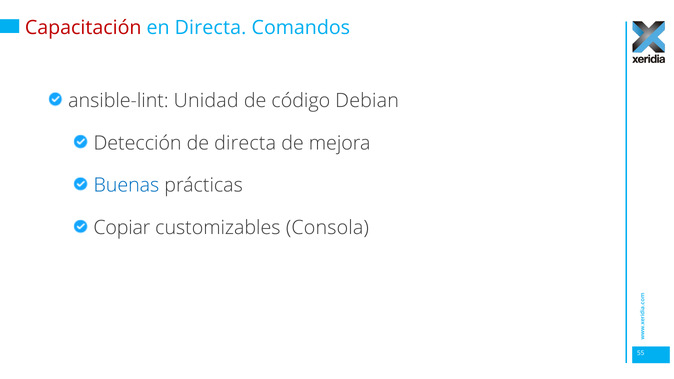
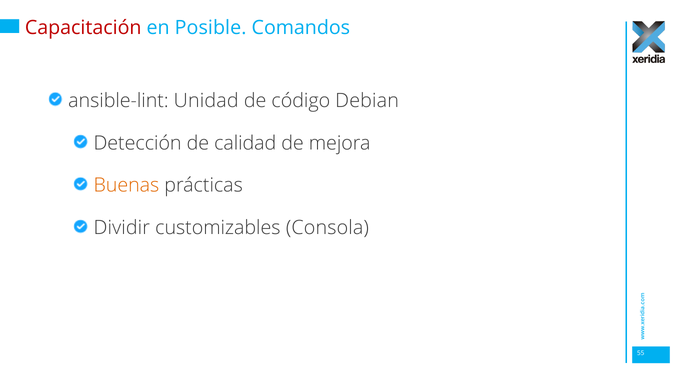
en Directa: Directa -> Posible
de directa: directa -> calidad
Buenas colour: blue -> orange
Copiar: Copiar -> Dividir
